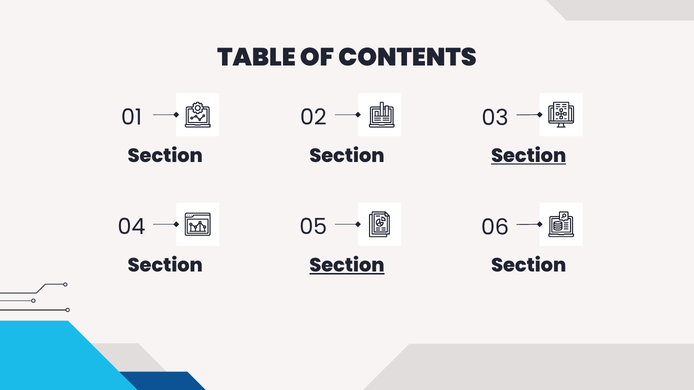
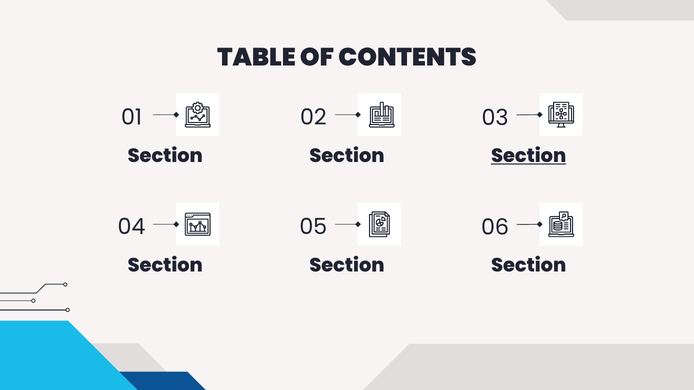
Section at (347, 266) underline: present -> none
